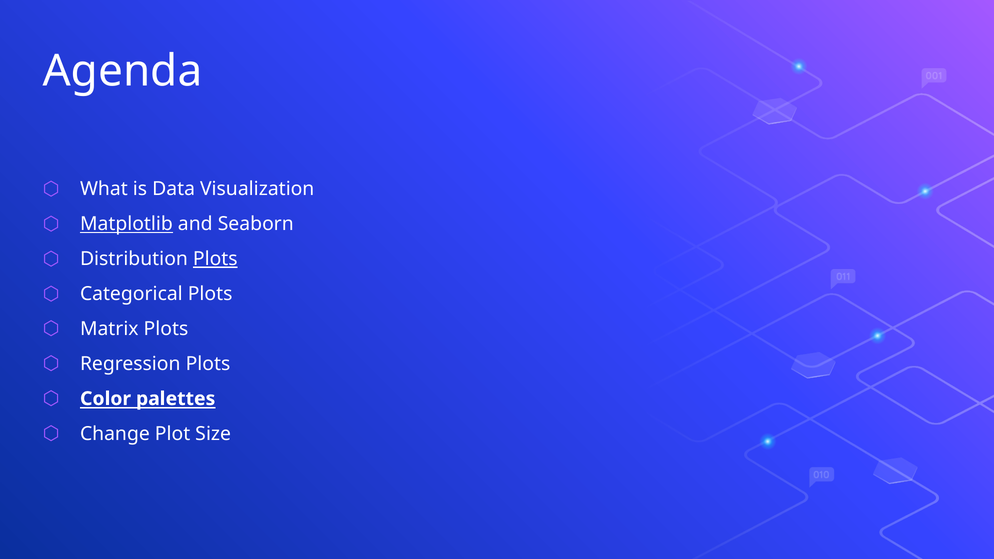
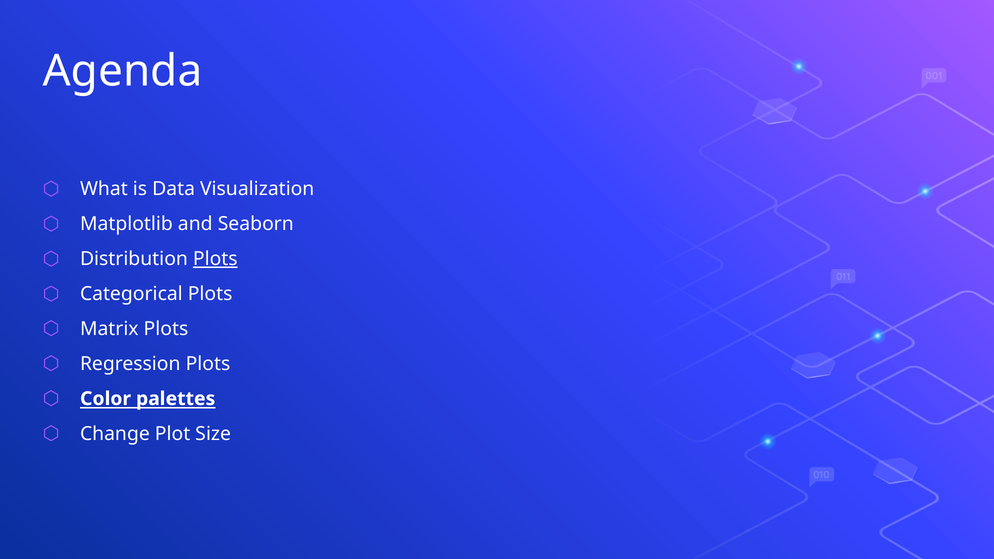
Matplotlib underline: present -> none
